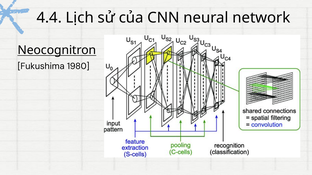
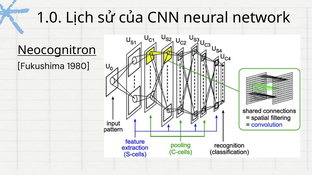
4.4: 4.4 -> 1.0
